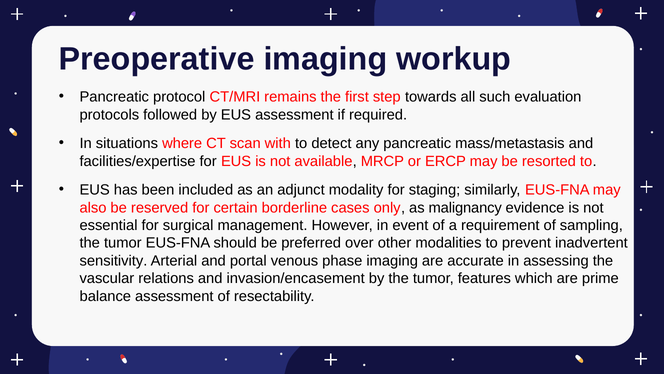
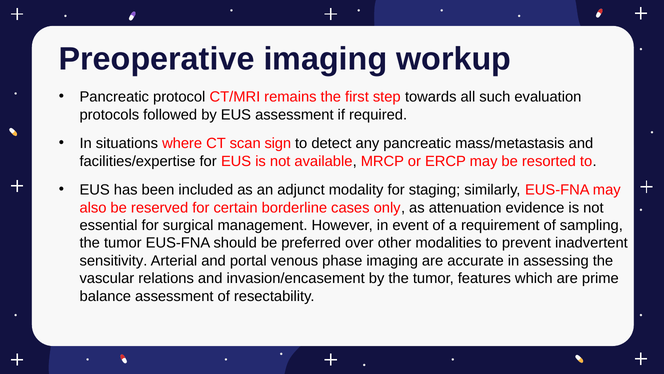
with: with -> sign
malignancy: malignancy -> attenuation
